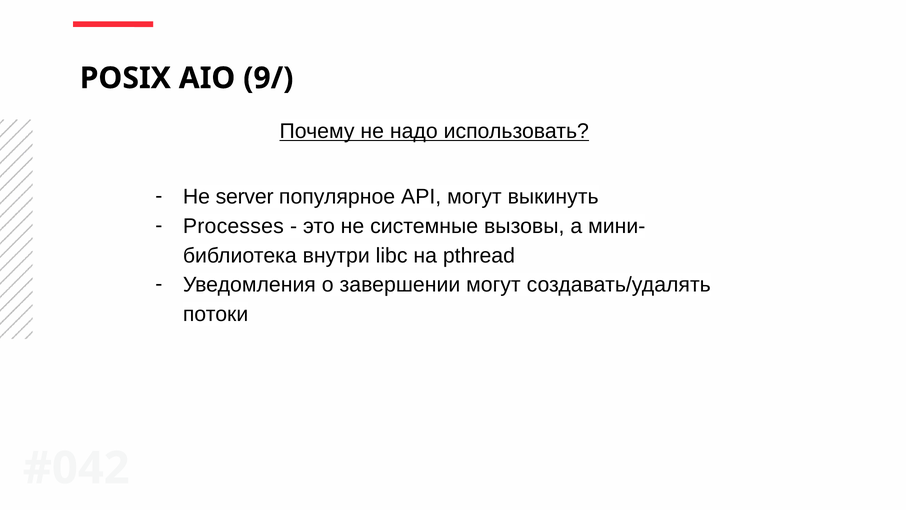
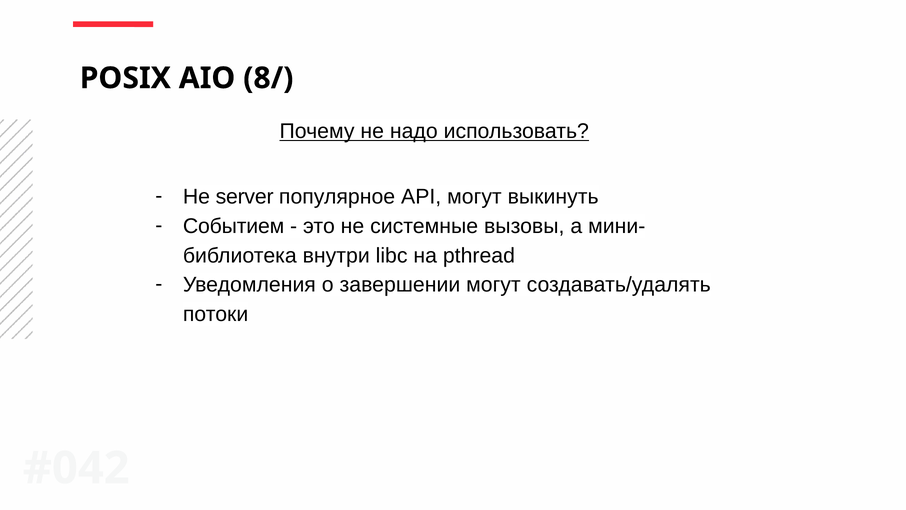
9/: 9/ -> 8/
Processes: Processes -> Событием
